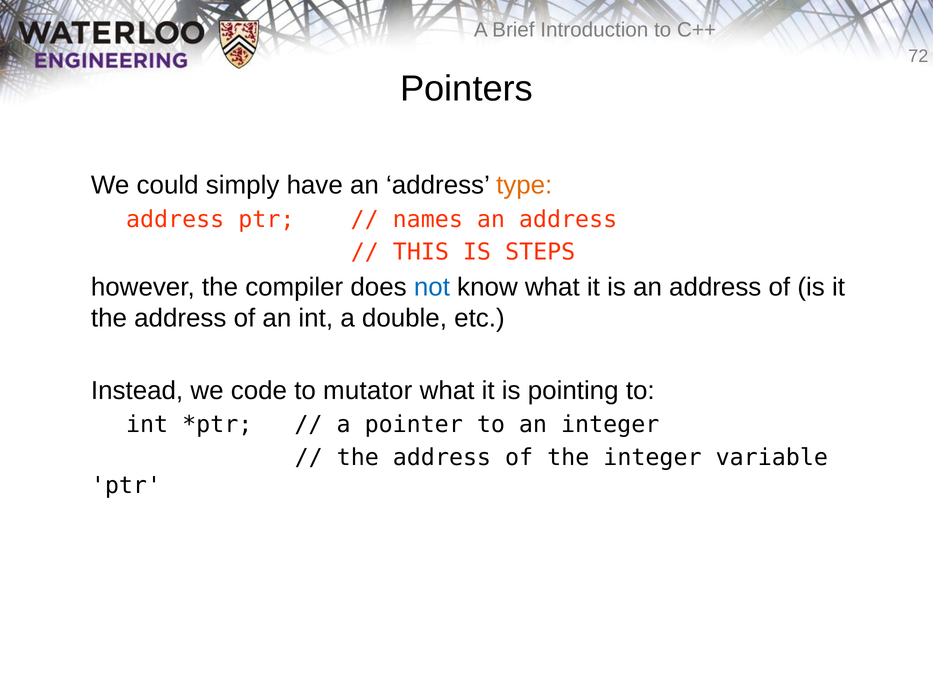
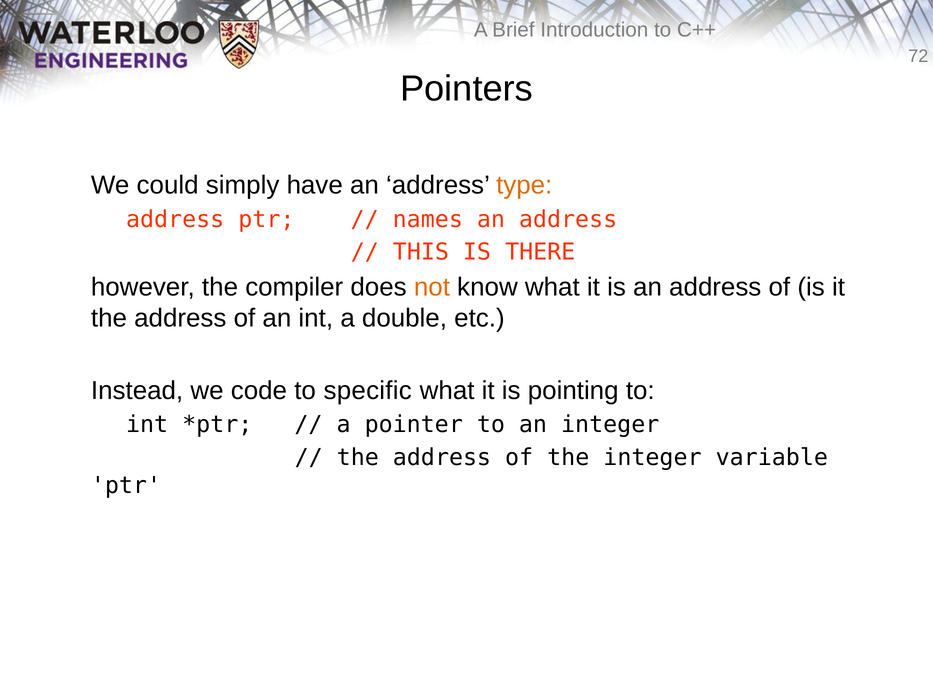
STEPS: STEPS -> THERE
not colour: blue -> orange
mutator: mutator -> specific
